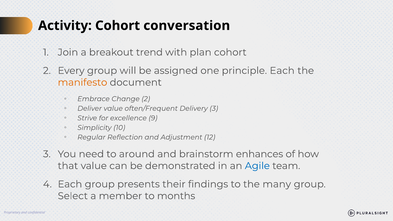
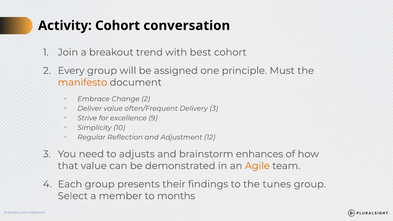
plan: plan -> best
principle Each: Each -> Must
around: around -> adjusts
Agile colour: blue -> orange
many: many -> tunes
